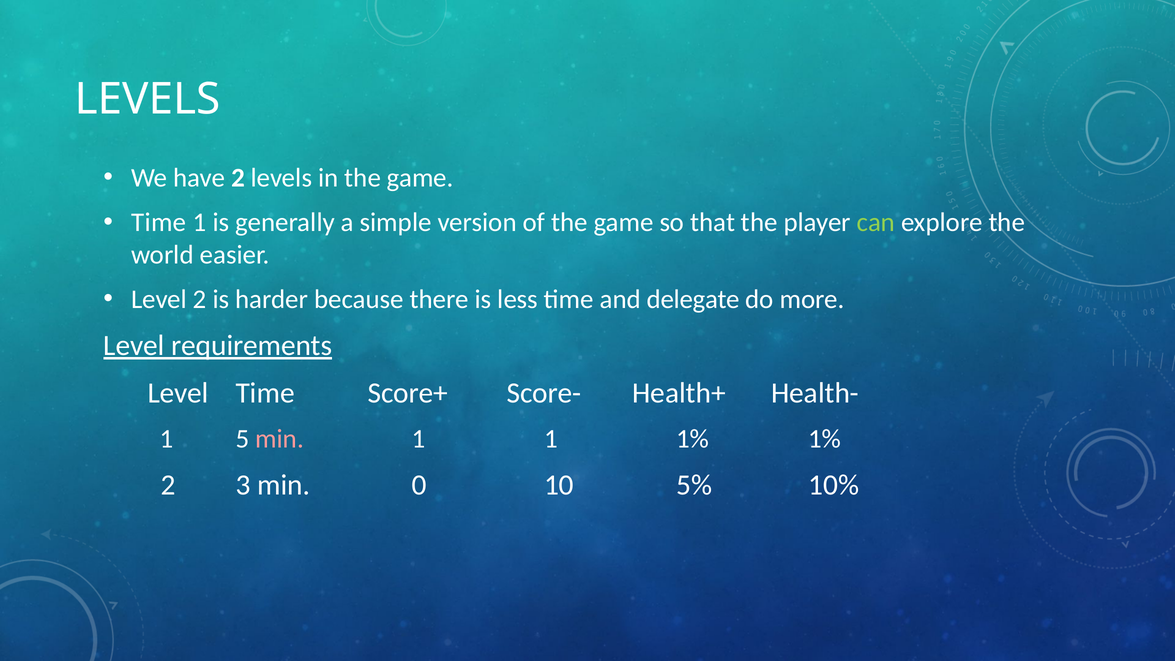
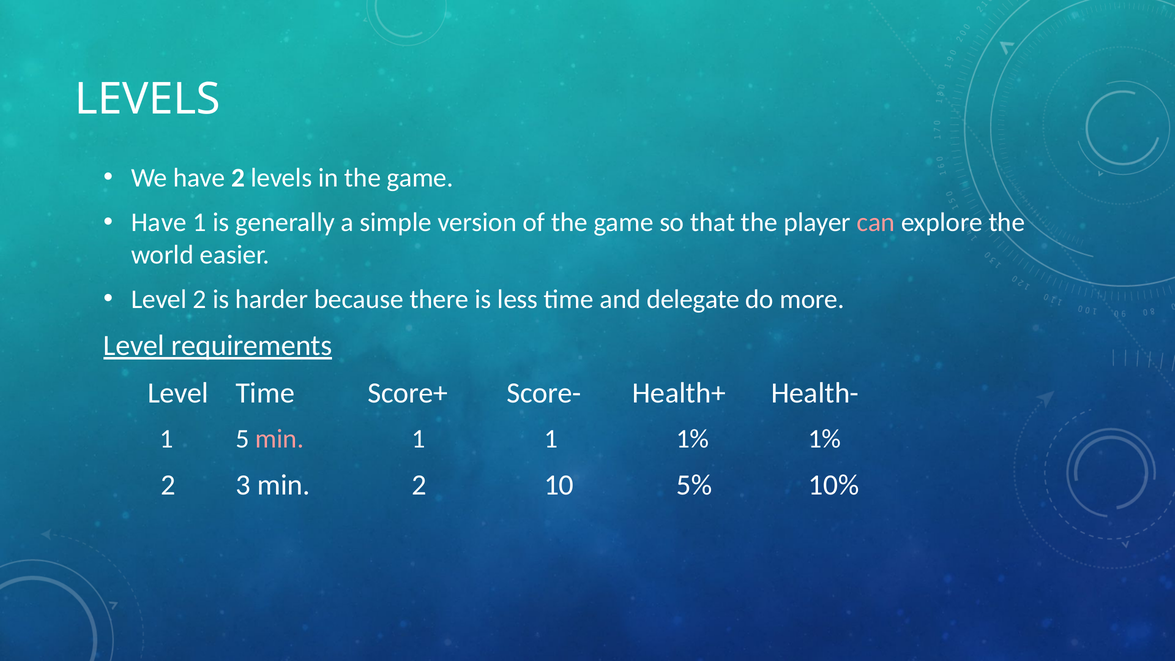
Time at (159, 223): Time -> Have
can colour: light green -> pink
min 0: 0 -> 2
